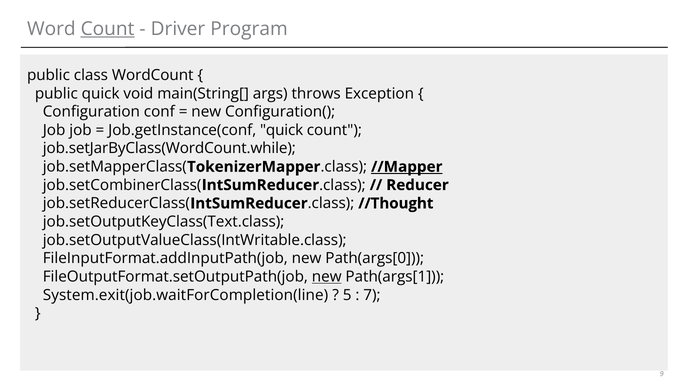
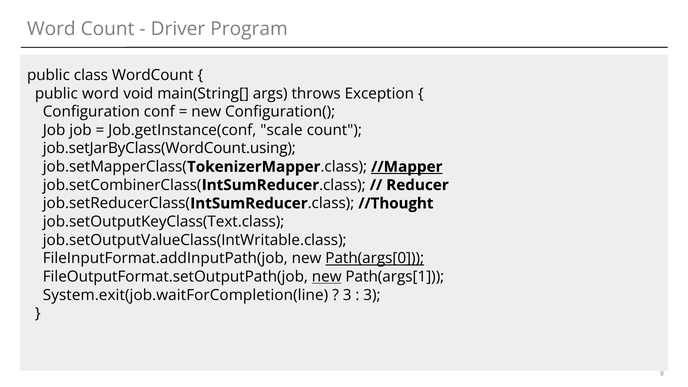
Count at (108, 29) underline: present -> none
public quick: quick -> word
Job.getInstance(conf quick: quick -> scale
job.setJarByClass(WordCount.while: job.setJarByClass(WordCount.while -> job.setJarByClass(WordCount.using
Path(args[0 underline: none -> present
5 at (347, 295): 5 -> 3
7 at (372, 295): 7 -> 3
